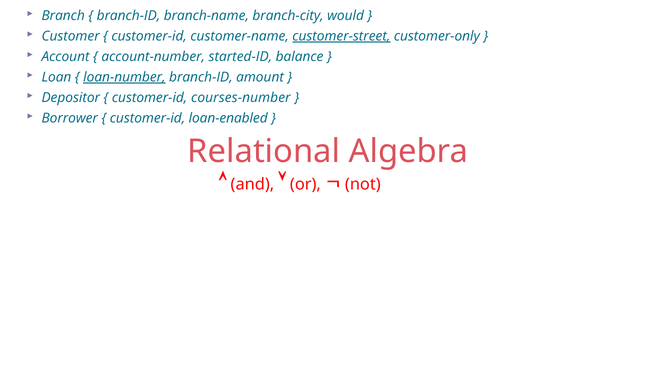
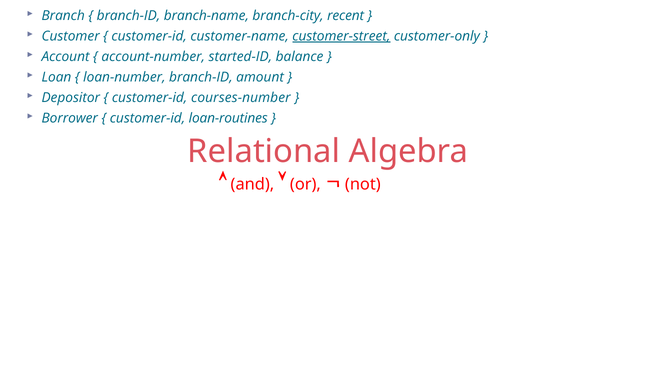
would: would -> recent
loan-number underline: present -> none
loan-enabled: loan-enabled -> loan-routines
